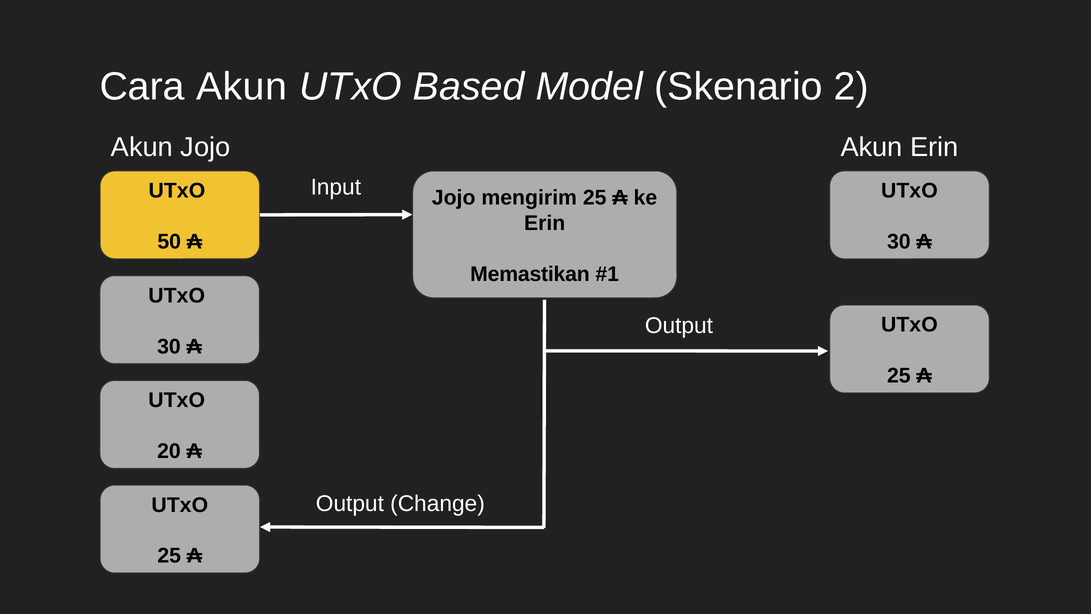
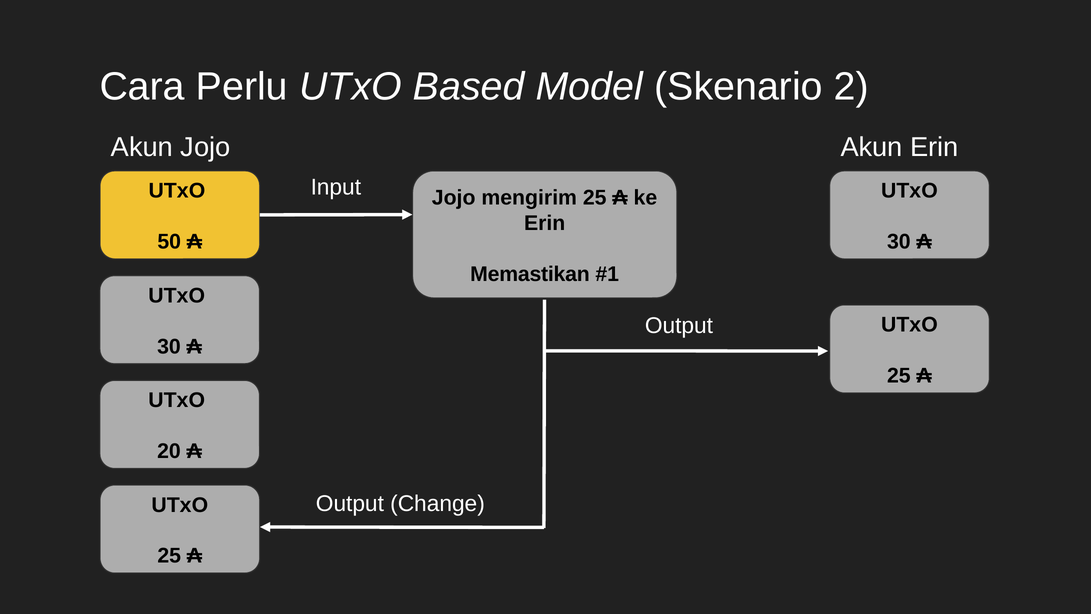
Cara Akun: Akun -> Perlu
